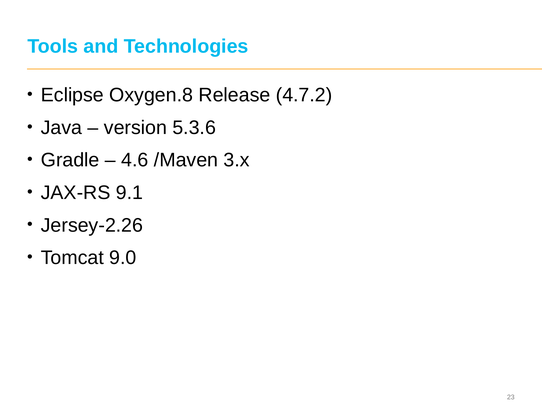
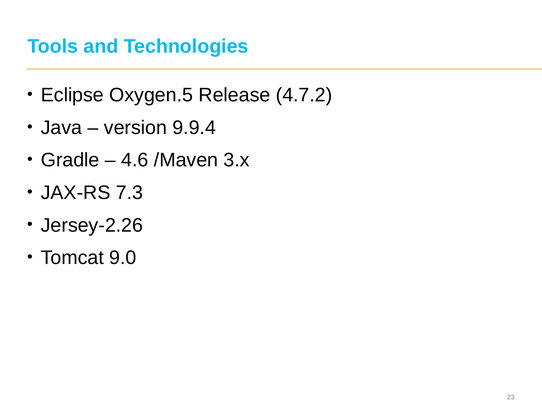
Oxygen.8: Oxygen.8 -> Oxygen.5
5.3.6: 5.3.6 -> 9.9.4
9.1: 9.1 -> 7.3
